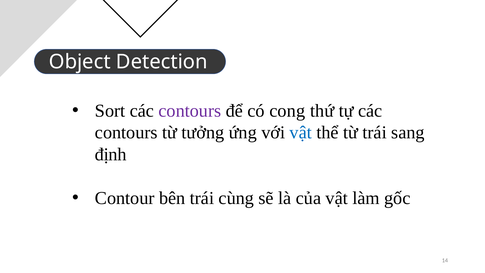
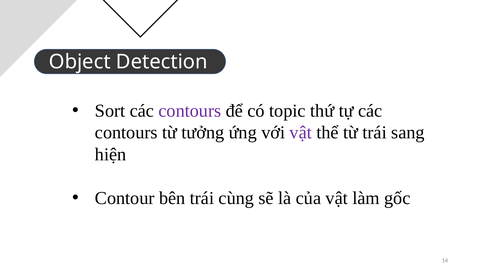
cong: cong -> topic
vật at (301, 133) colour: blue -> purple
định: định -> hiện
